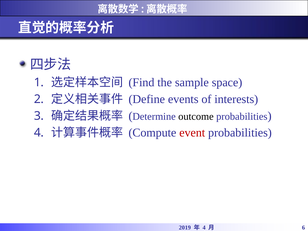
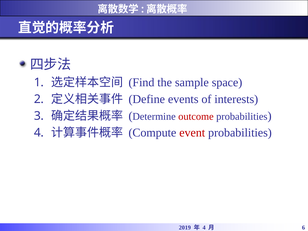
outcome colour: black -> red
